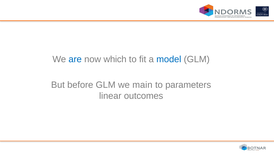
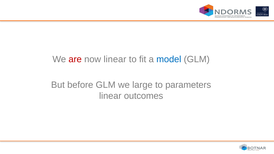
are colour: blue -> red
now which: which -> linear
main: main -> large
